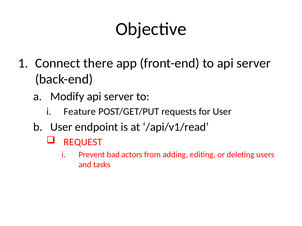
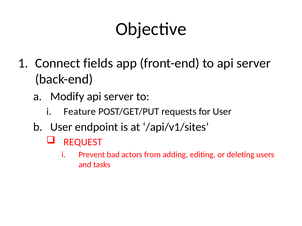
there: there -> fields
/api/v1/read: /api/v1/read -> /api/v1/sites
